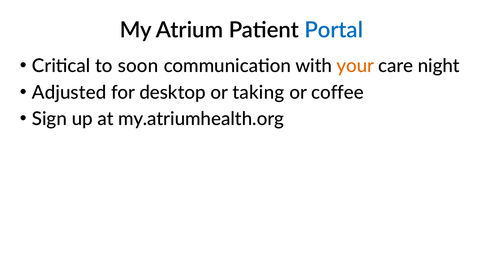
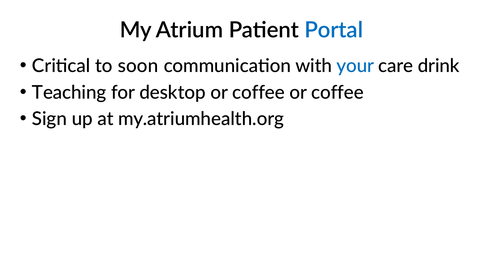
your colour: orange -> blue
night: night -> drink
Adjusted: Adjusted -> Teaching
desktop or taking: taking -> coffee
